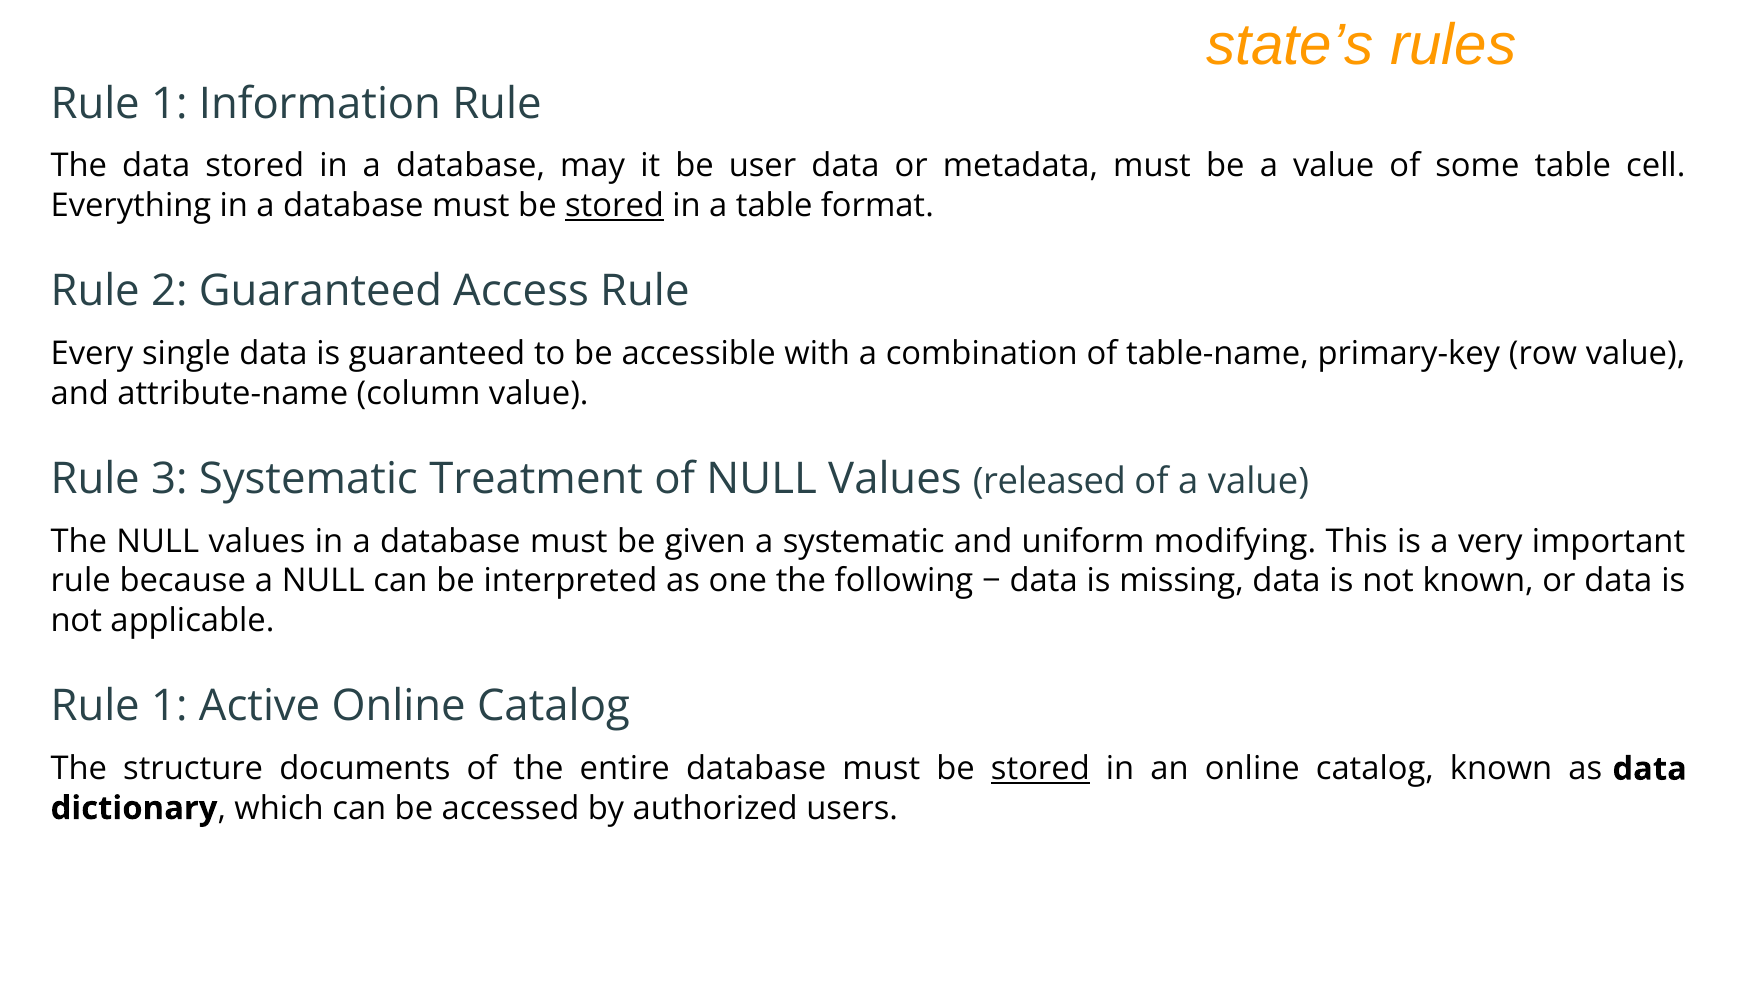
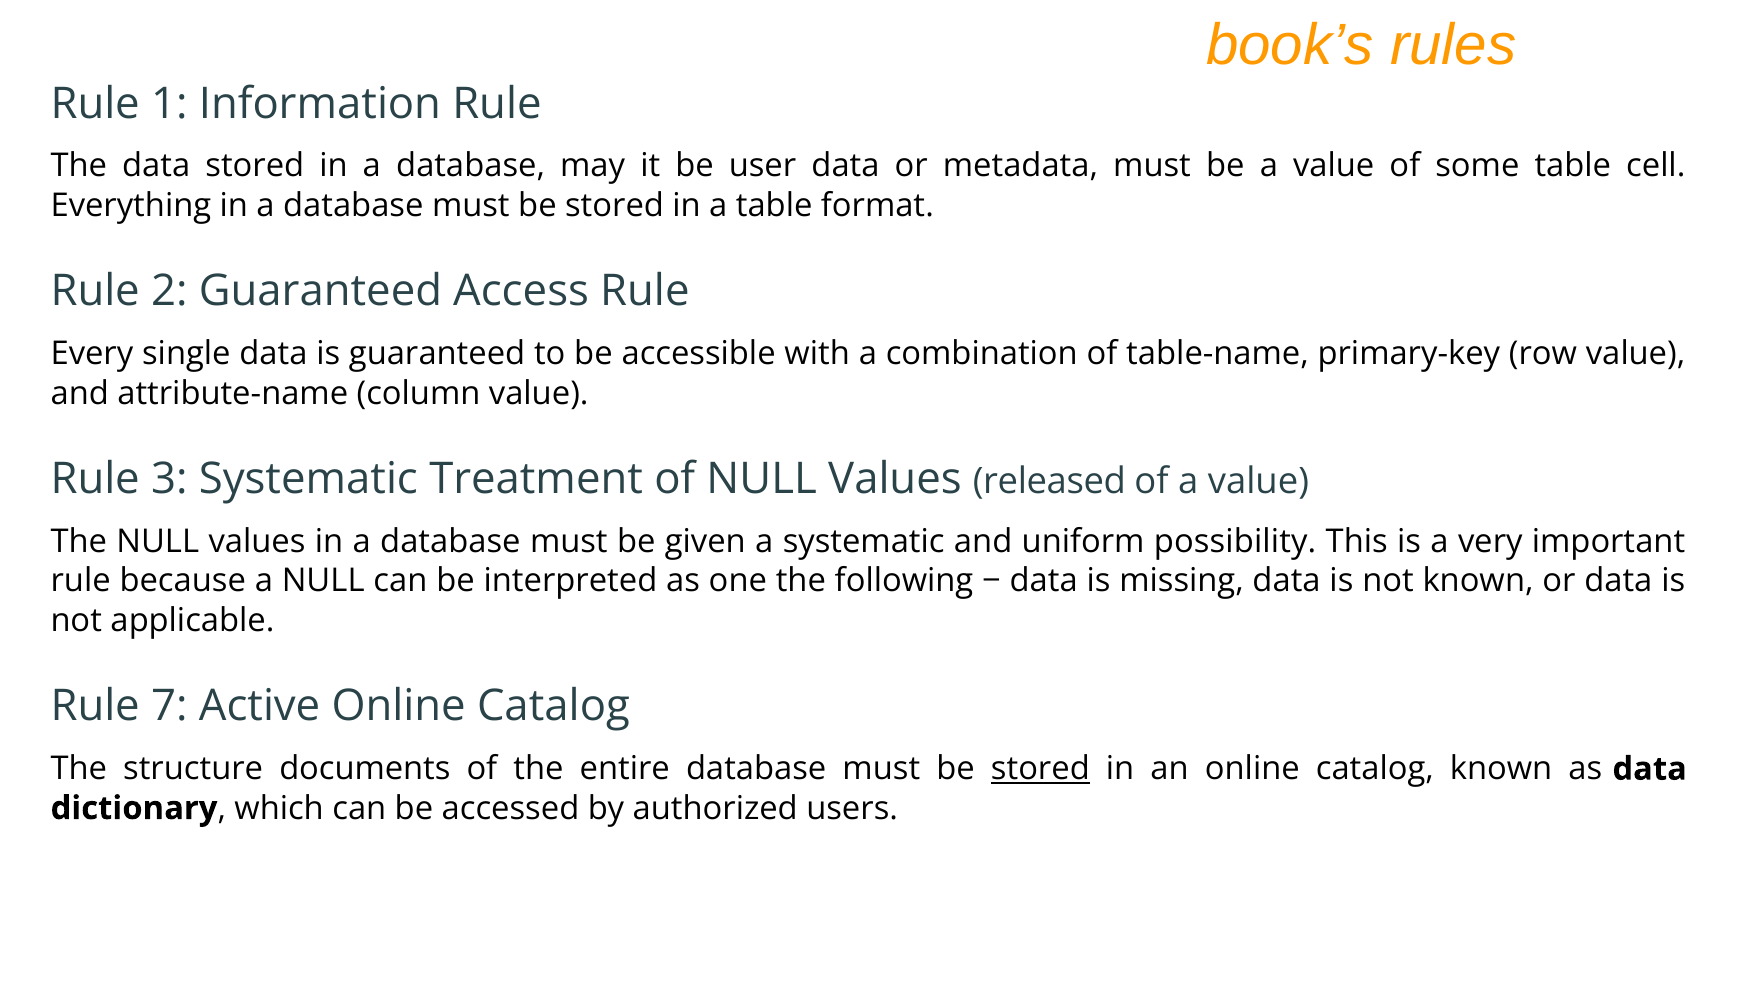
state’s: state’s -> book’s
stored at (615, 205) underline: present -> none
modifying: modifying -> possibility
1 at (169, 707): 1 -> 7
